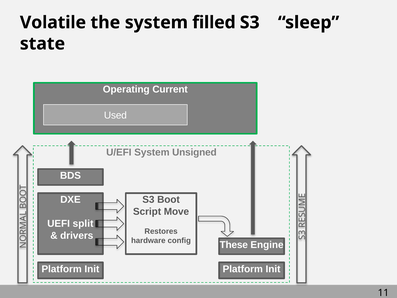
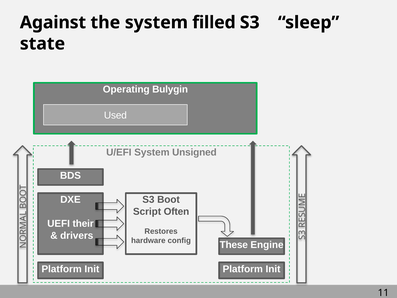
Volatile: Volatile -> Against
Current: Current -> Bulygin
Move: Move -> Often
split: split -> their
